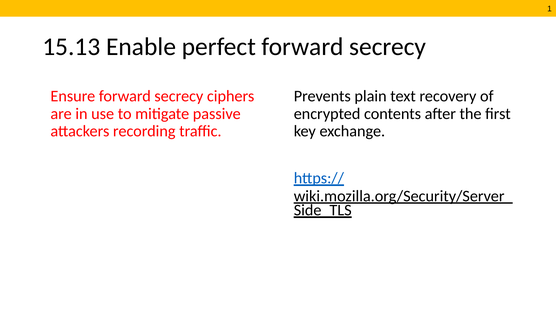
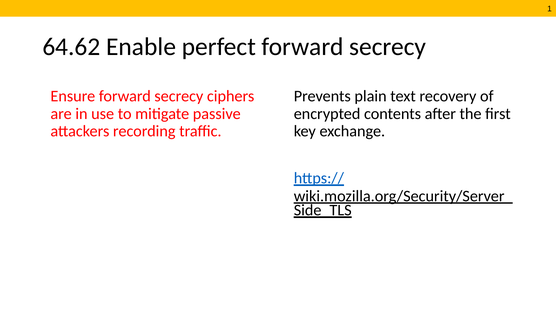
15.13: 15.13 -> 64.62
